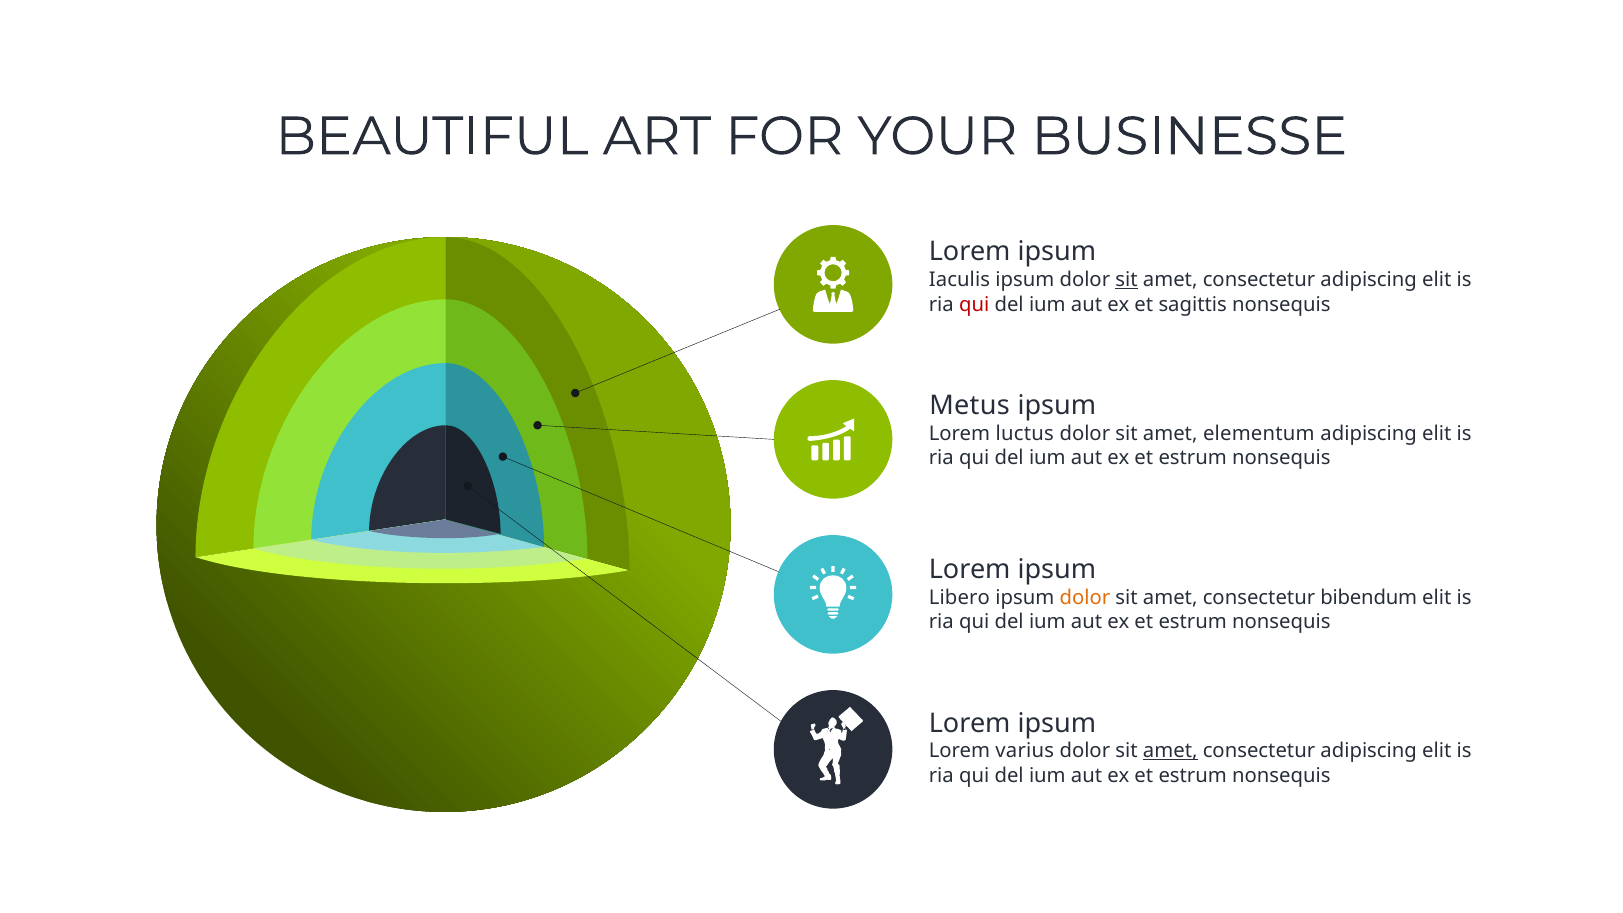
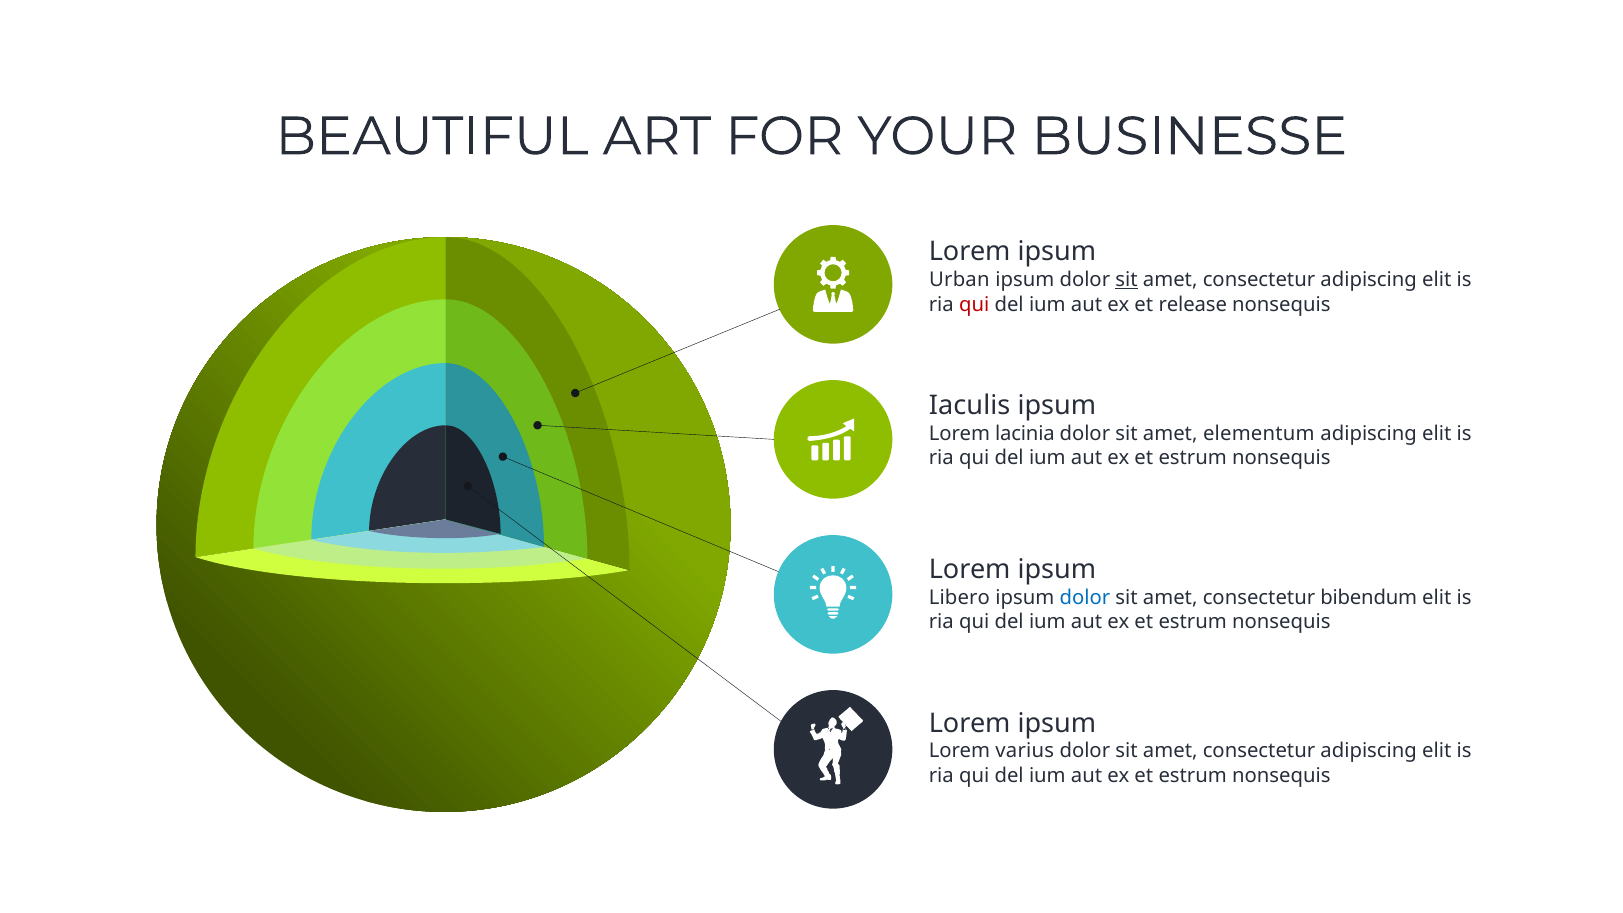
Iaculis: Iaculis -> Urban
sagittis: sagittis -> release
Metus: Metus -> Iaculis
luctus: luctus -> lacinia
dolor at (1085, 597) colour: orange -> blue
amet at (1170, 751) underline: present -> none
